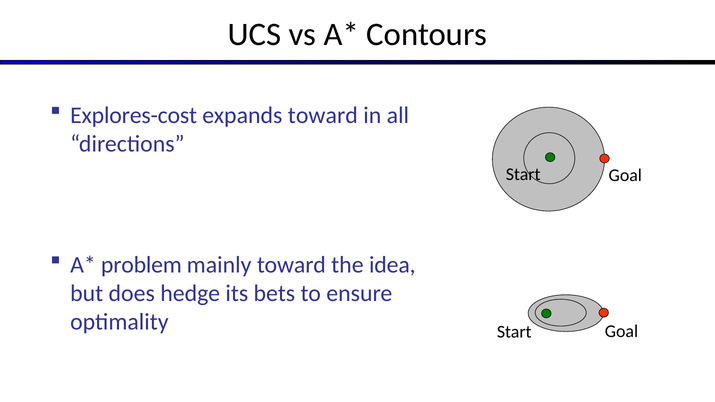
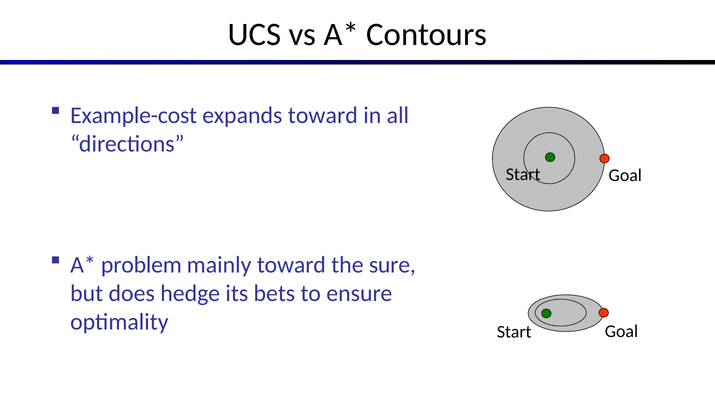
Explores-cost: Explores-cost -> Example-cost
idea: idea -> sure
